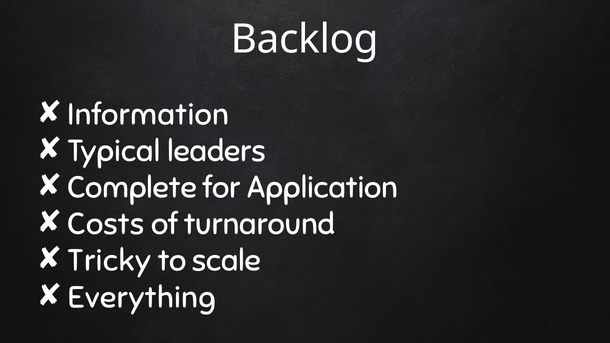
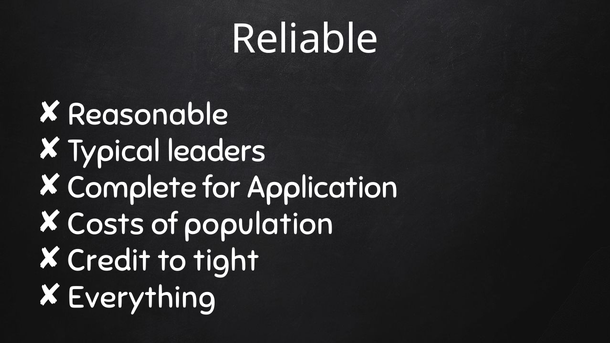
Backlog: Backlog -> Reliable
Information: Information -> Reasonable
turnaround: turnaround -> population
Tricky: Tricky -> Credit
scale: scale -> tight
